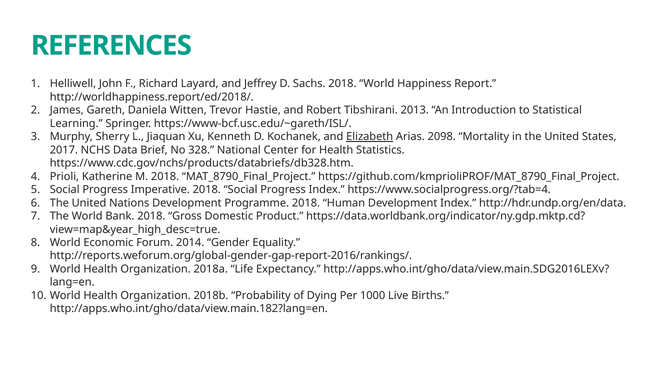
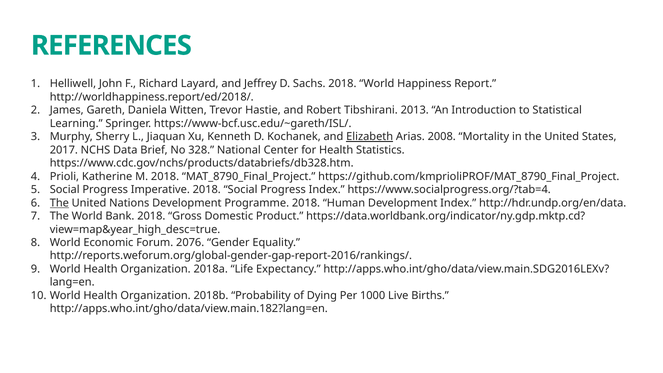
2098: 2098 -> 2008
The at (59, 203) underline: none -> present
2014: 2014 -> 2076
